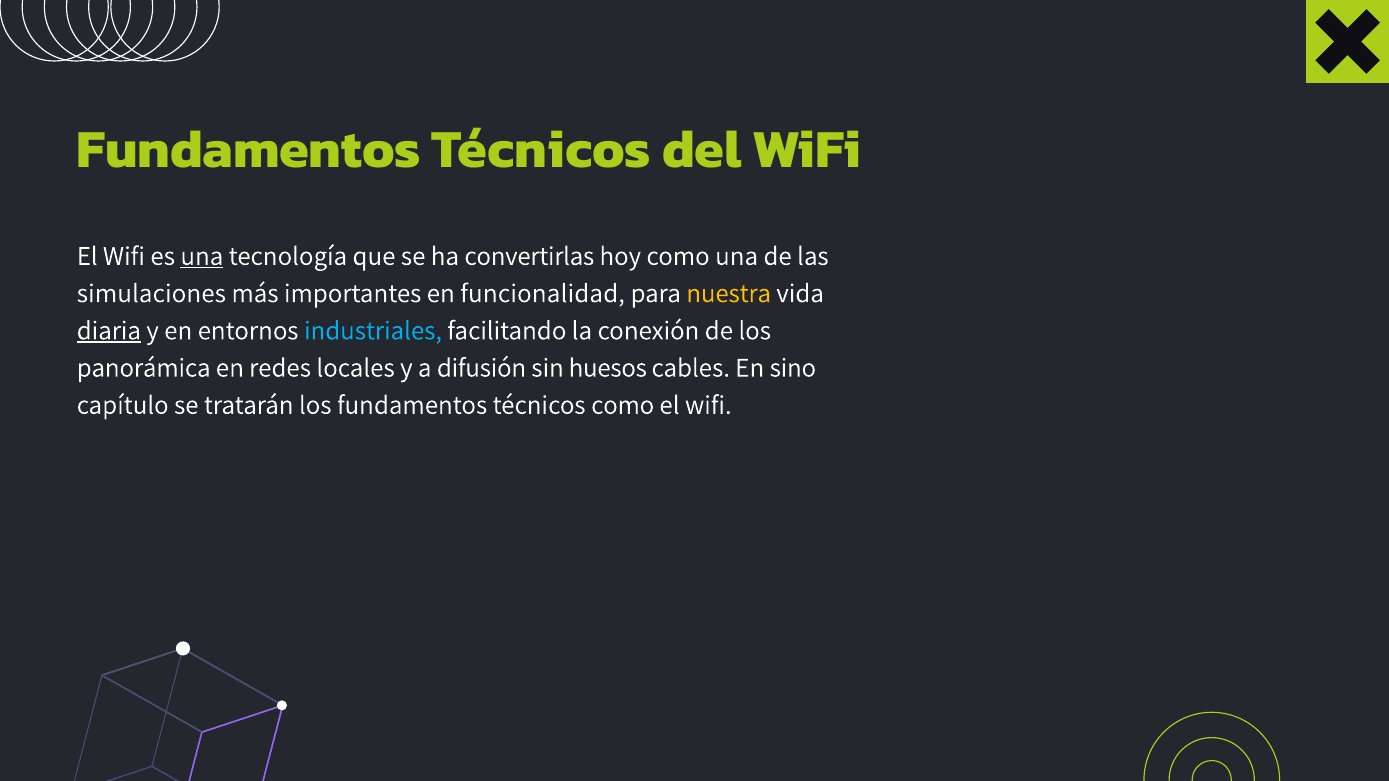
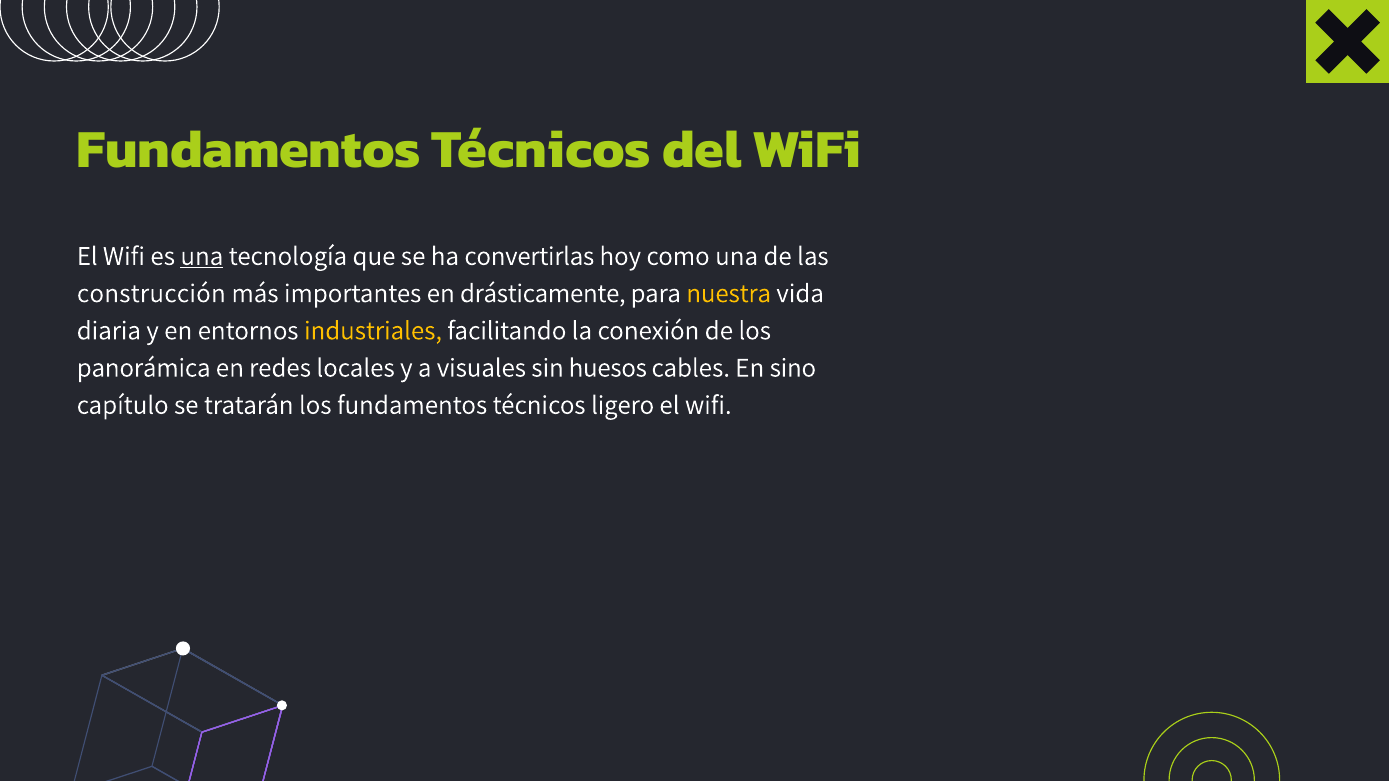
simulaciones: simulaciones -> construcción
funcionalidad: funcionalidad -> drásticamente
diaria underline: present -> none
industriales colour: light blue -> yellow
difusión: difusión -> visuales
técnicos como: como -> ligero
